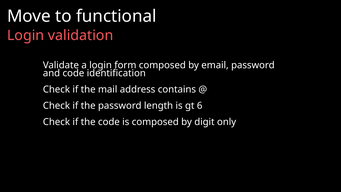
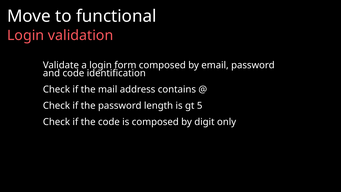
6: 6 -> 5
